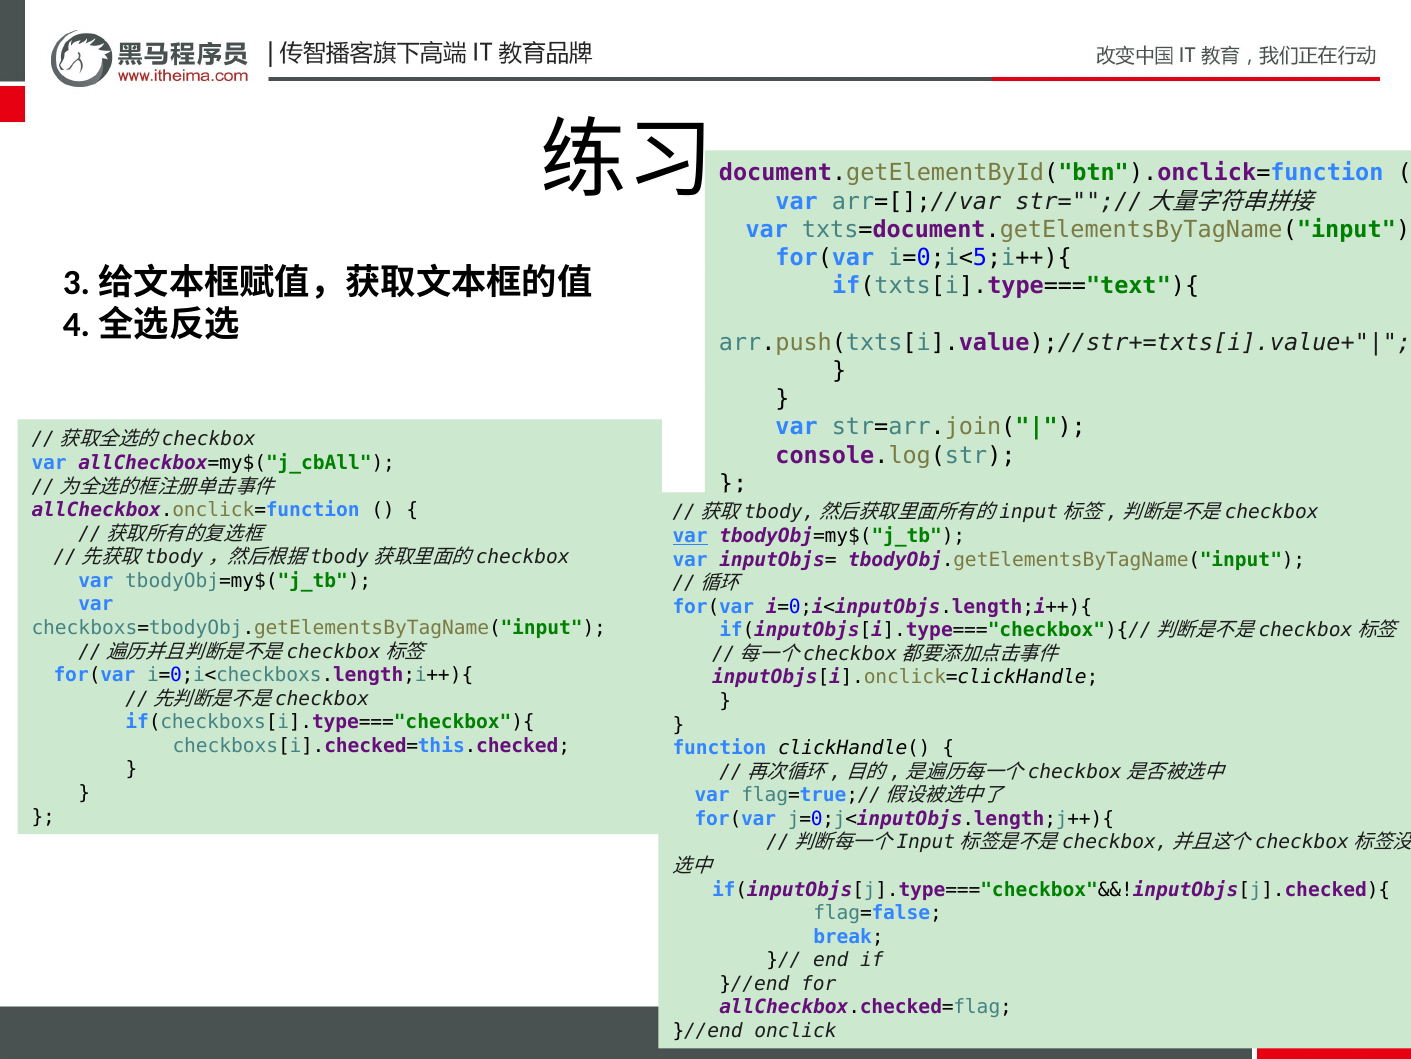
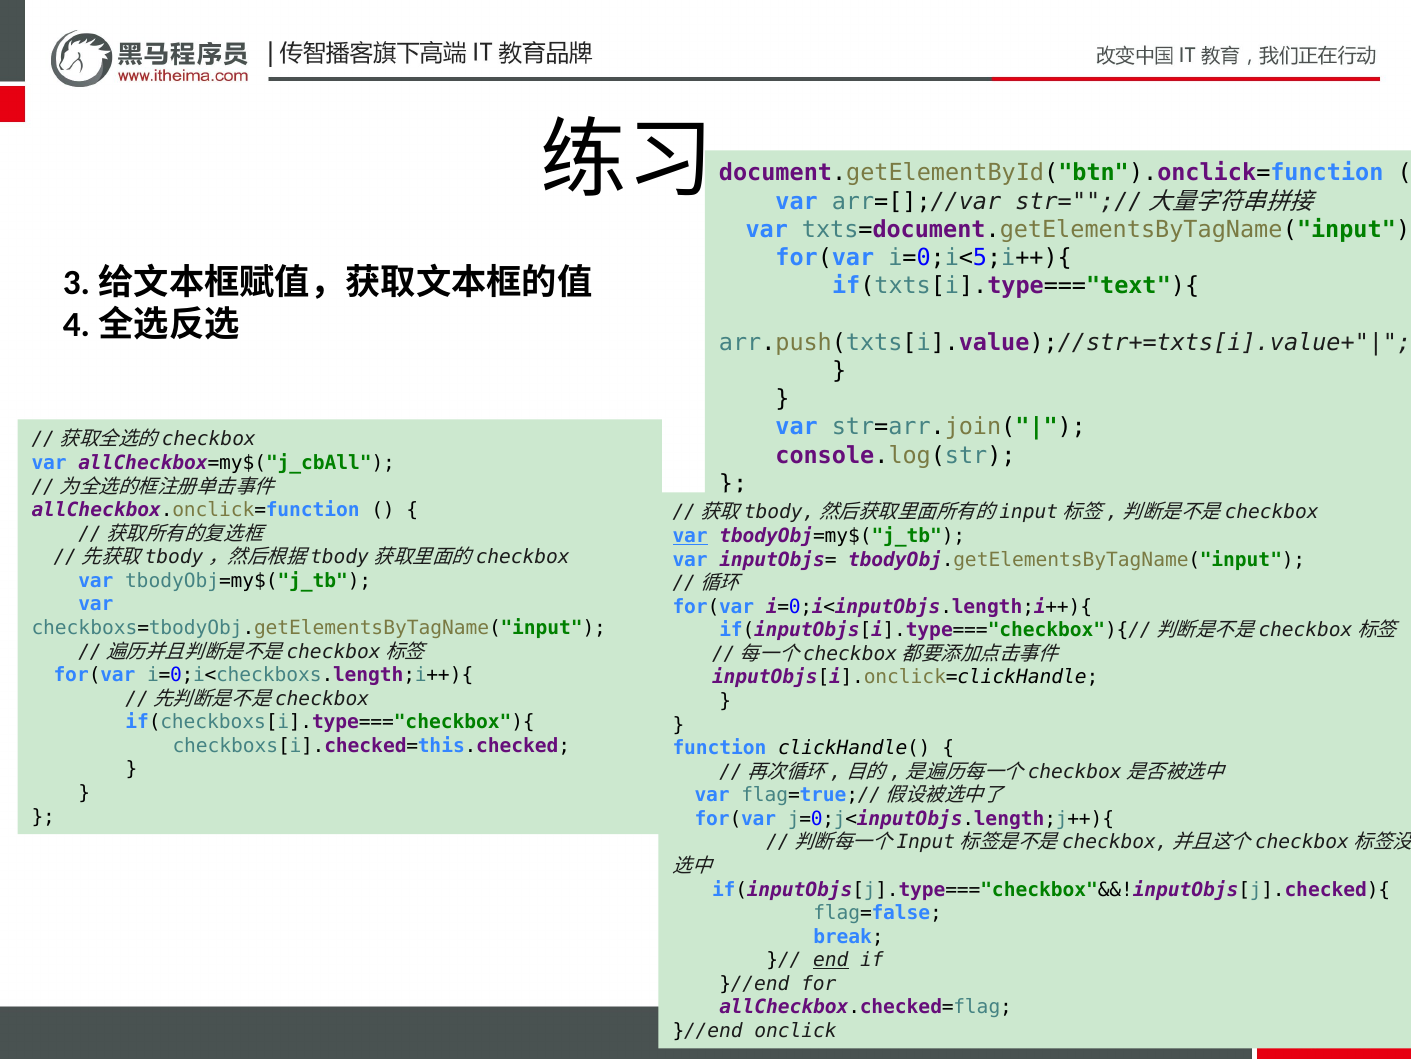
end underline: none -> present
